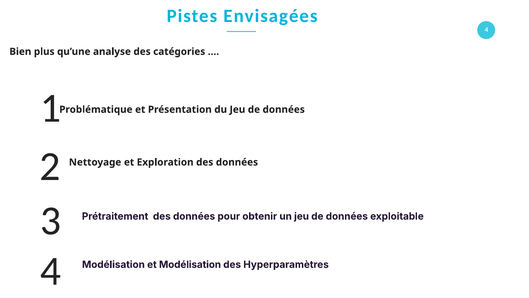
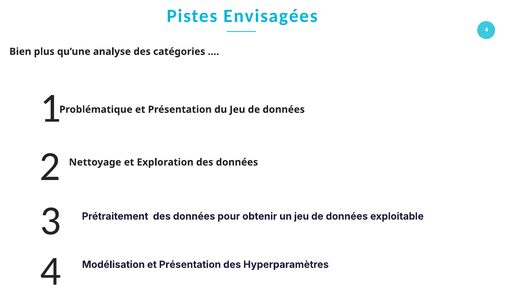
Modélisation et Modélisation: Modélisation -> Présentation
